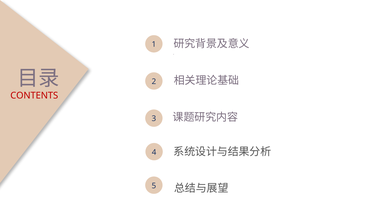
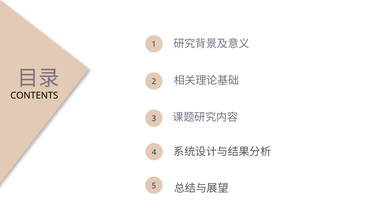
CONTENTS colour: red -> black
